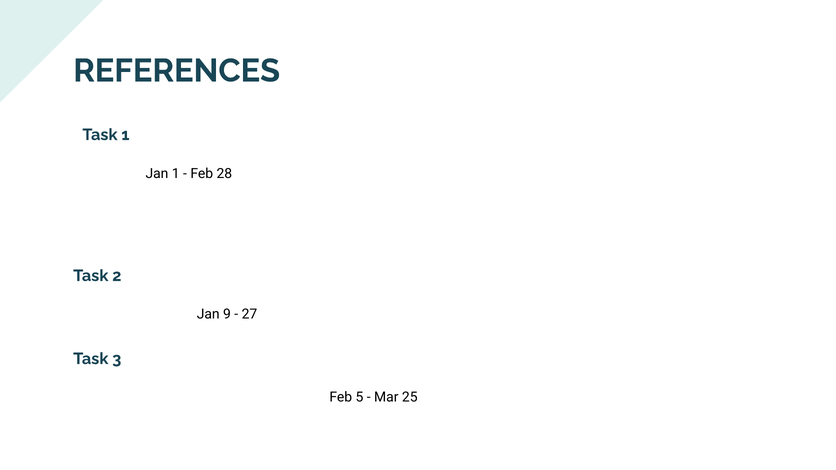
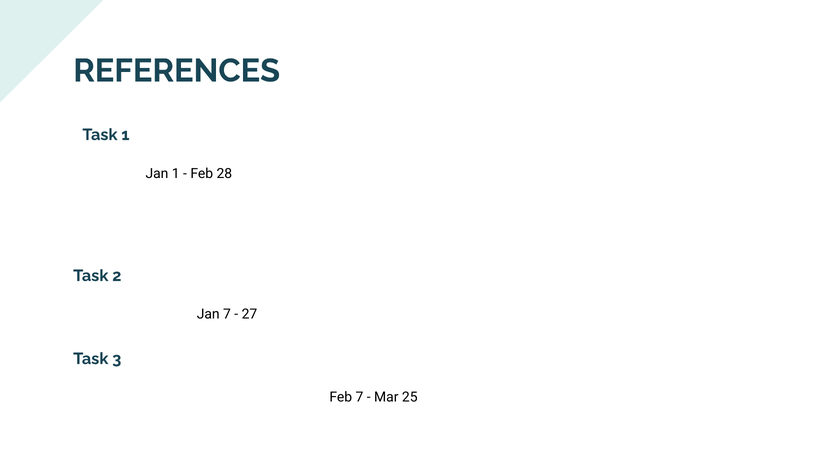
Jan 9: 9 -> 7
Feb 5: 5 -> 7
